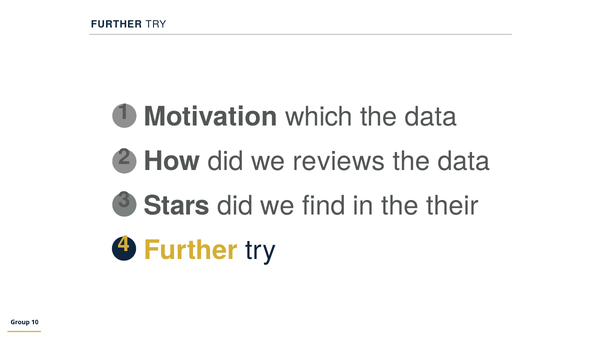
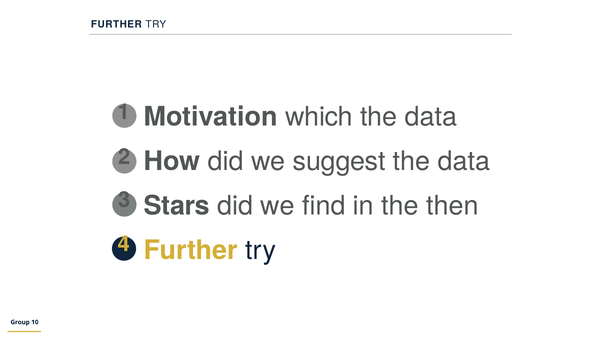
reviews: reviews -> suggest
their: their -> then
